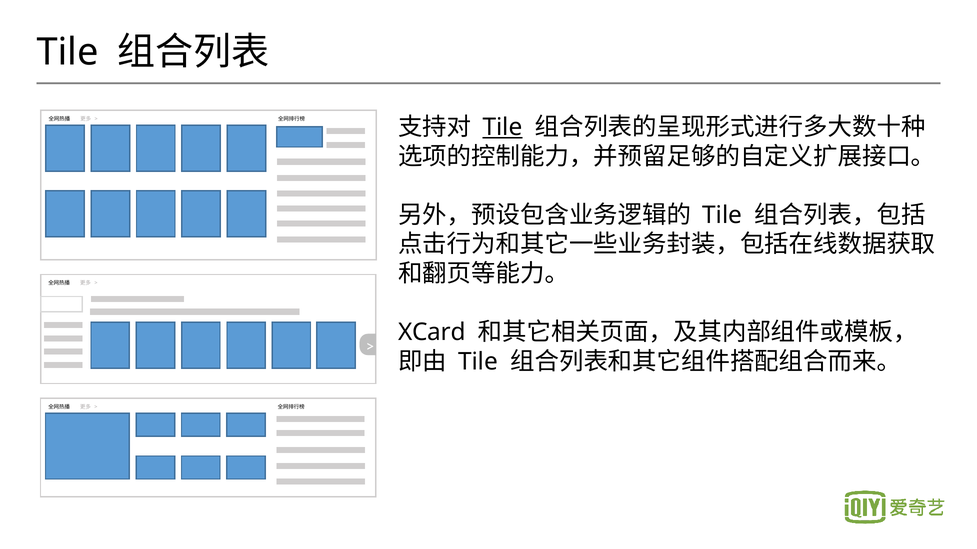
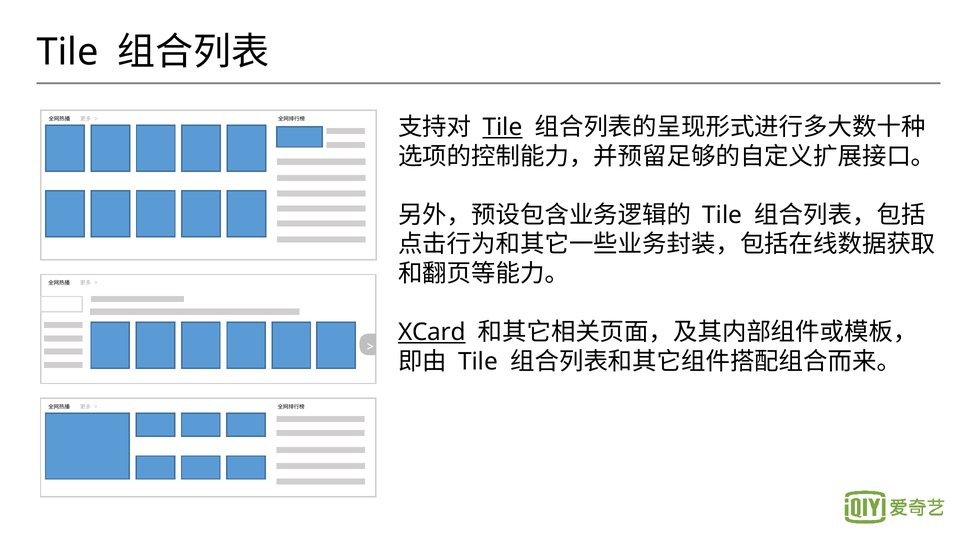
XCard underline: none -> present
